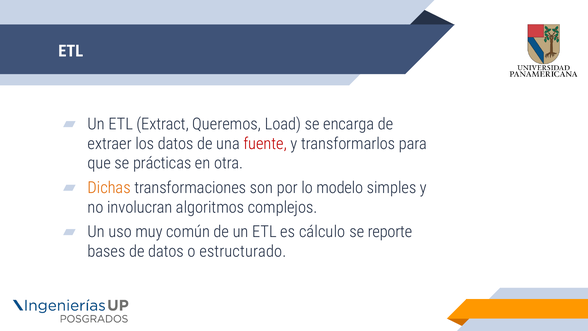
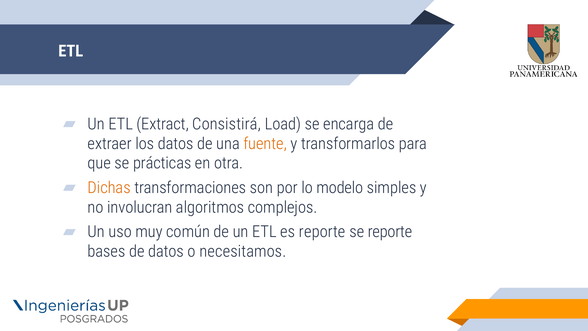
Queremos: Queremos -> Consistirá
fuente colour: red -> orange
es cálculo: cálculo -> reporte
estructurado: estructurado -> necesitamos
